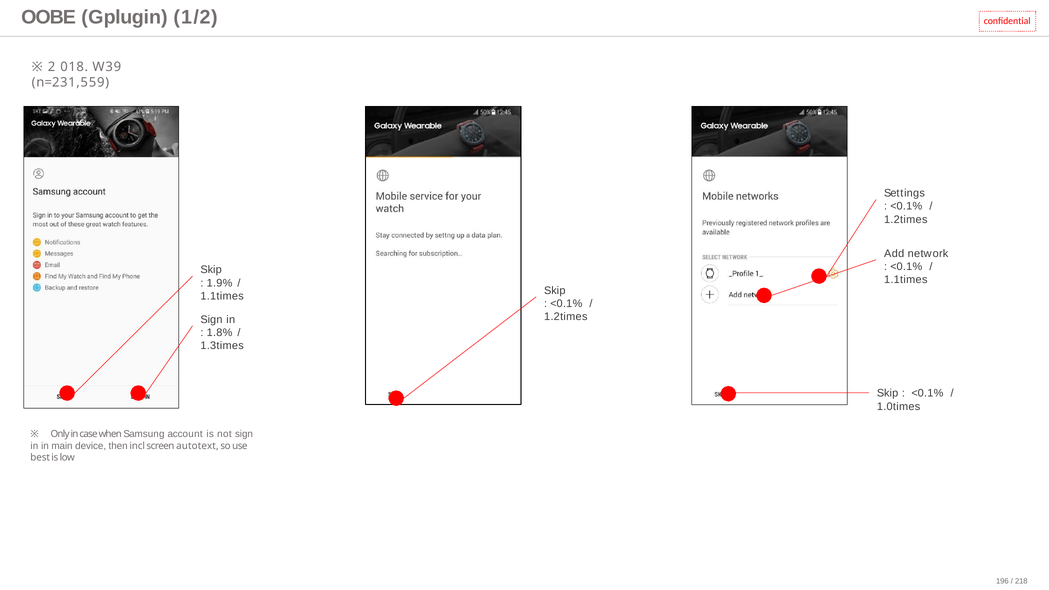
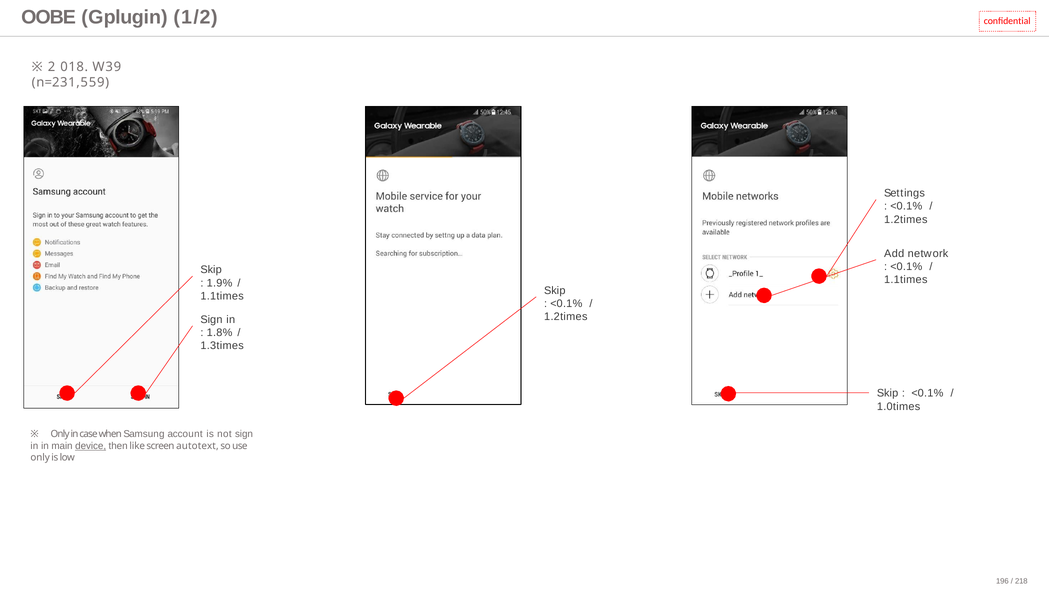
device underline: none -> present
incl: incl -> like
best at (40, 458): best -> only
